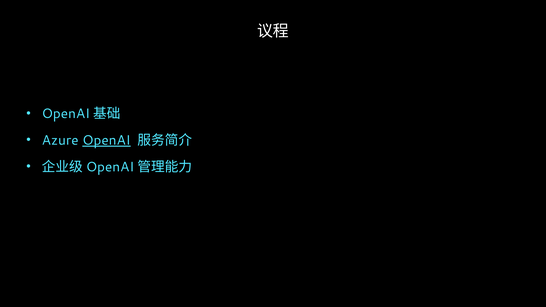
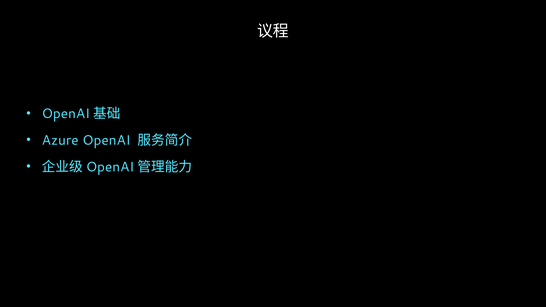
OpenAI underline: present -> none
